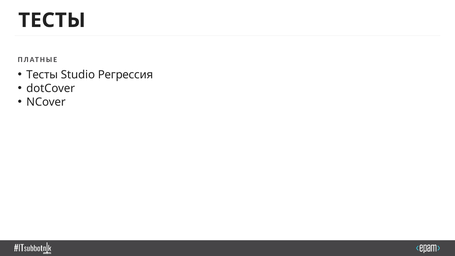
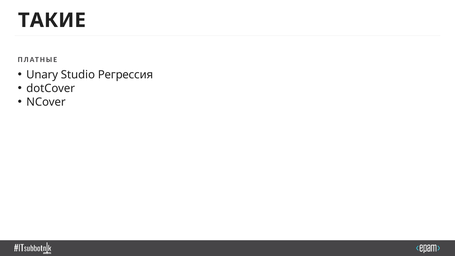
ТЕСТЫ at (52, 20): ТЕСТЫ -> ТАКИЕ
Тесты at (42, 75): Тесты -> Unary
